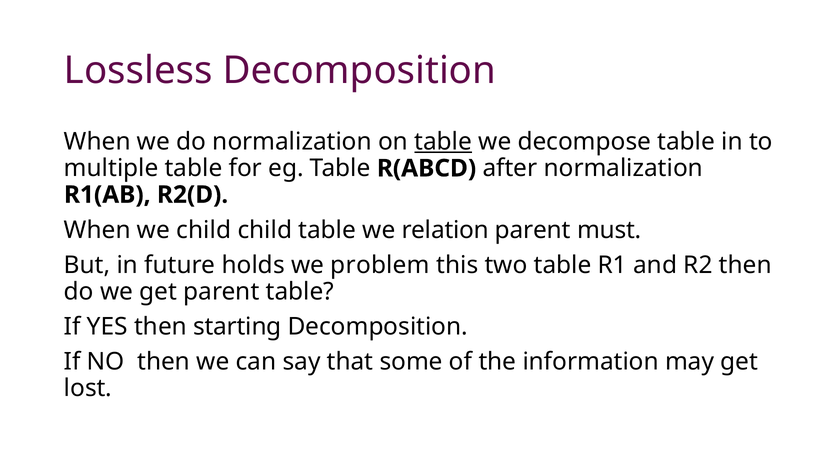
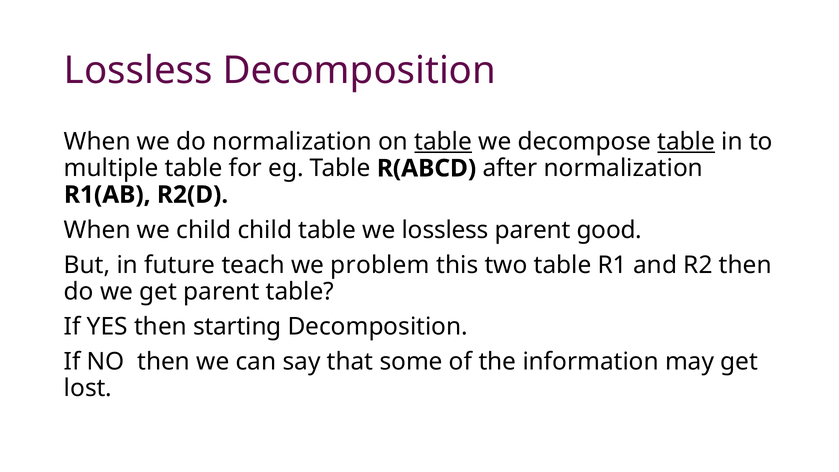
table at (686, 142) underline: none -> present
we relation: relation -> lossless
must: must -> good
holds: holds -> teach
